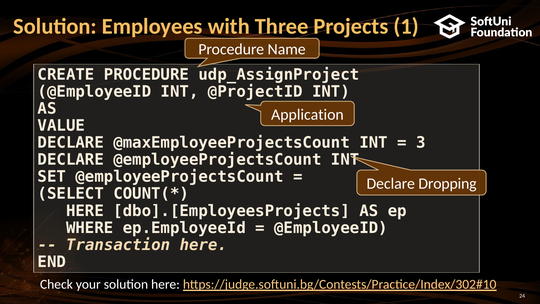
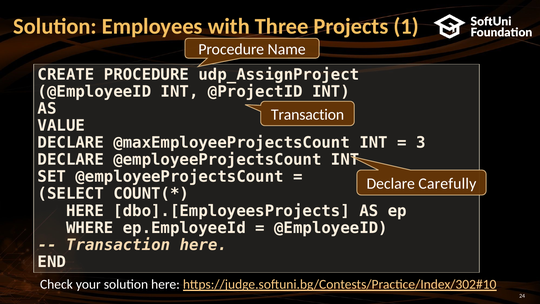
Application at (307, 114): Application -> Transaction
Dropping: Dropping -> Carefully
